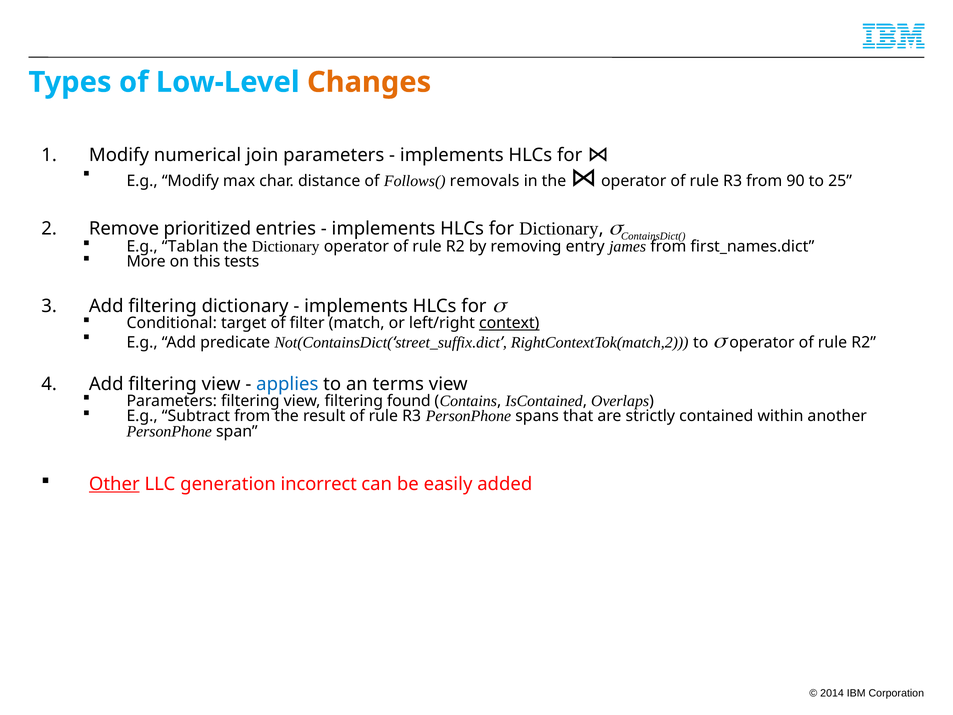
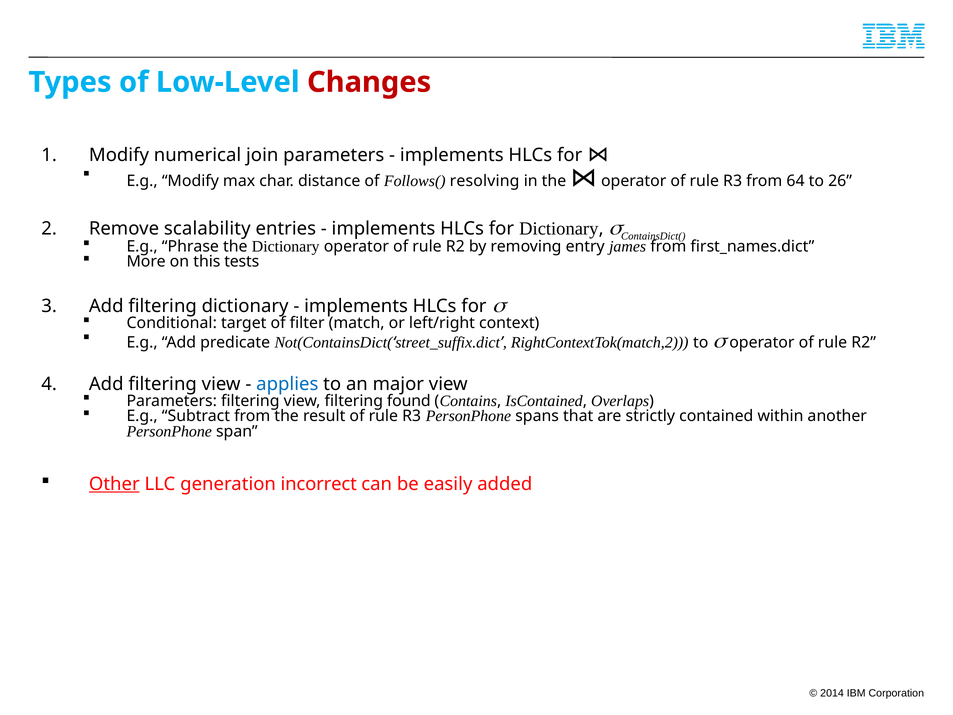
Changes colour: orange -> red
removals: removals -> resolving
90: 90 -> 64
25: 25 -> 26
prioritized: prioritized -> scalability
Tablan: Tablan -> Phrase
context underline: present -> none
terms: terms -> major
